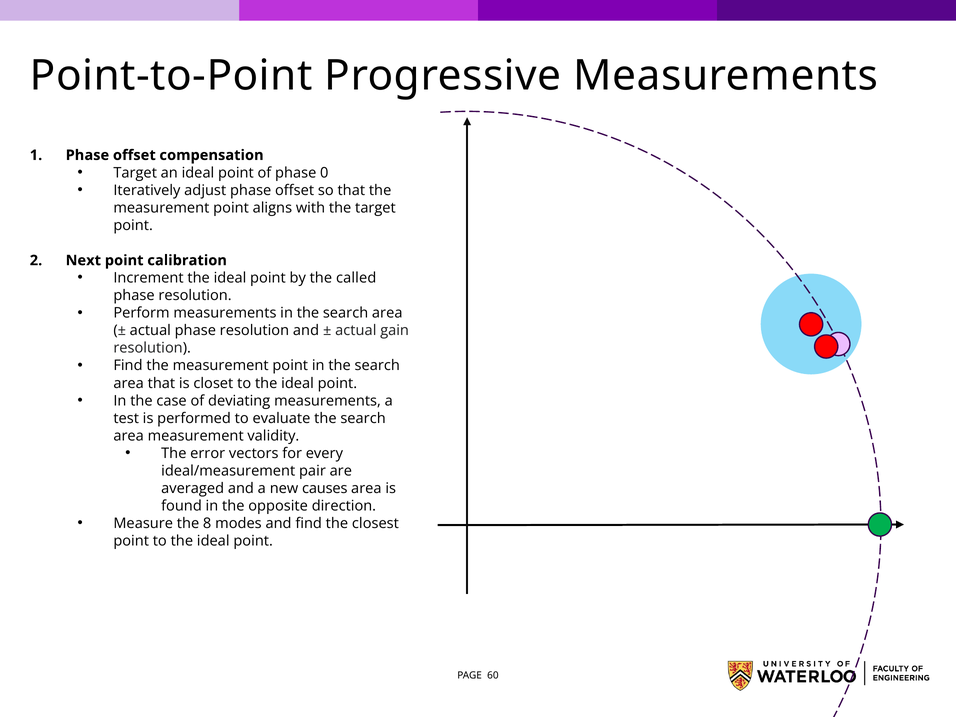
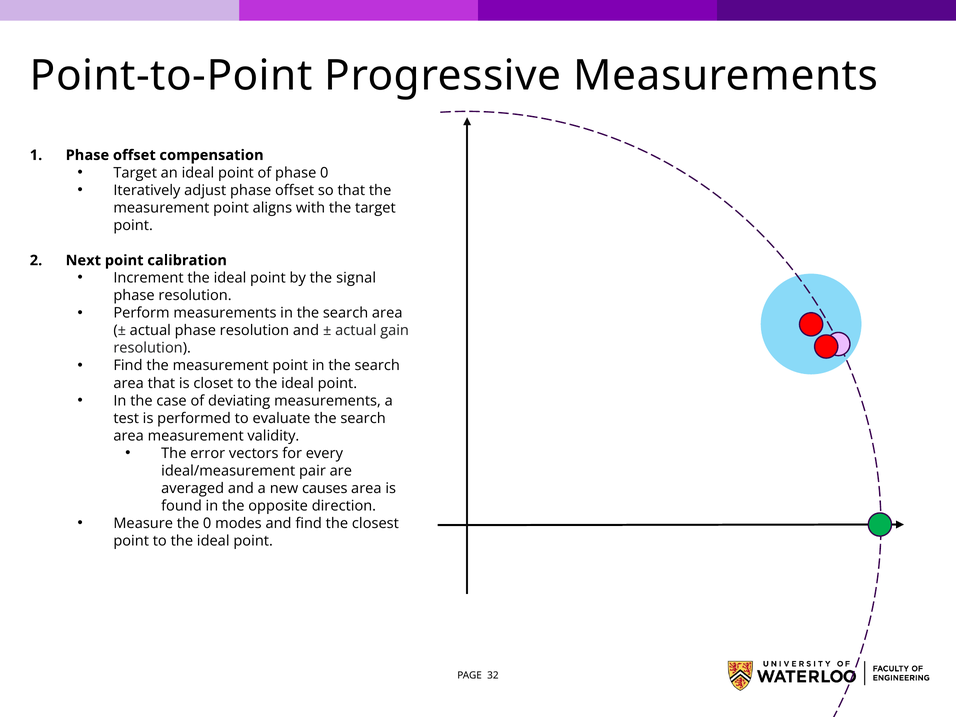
called: called -> signal
the 8: 8 -> 0
60: 60 -> 32
